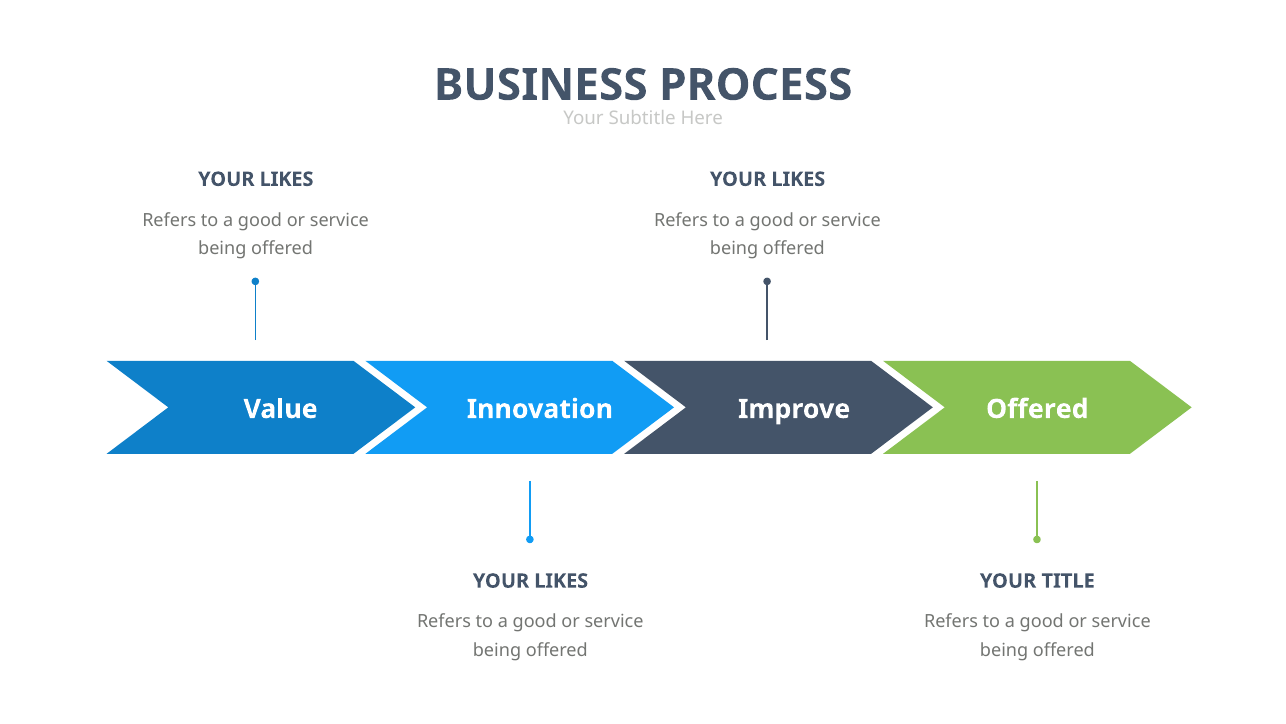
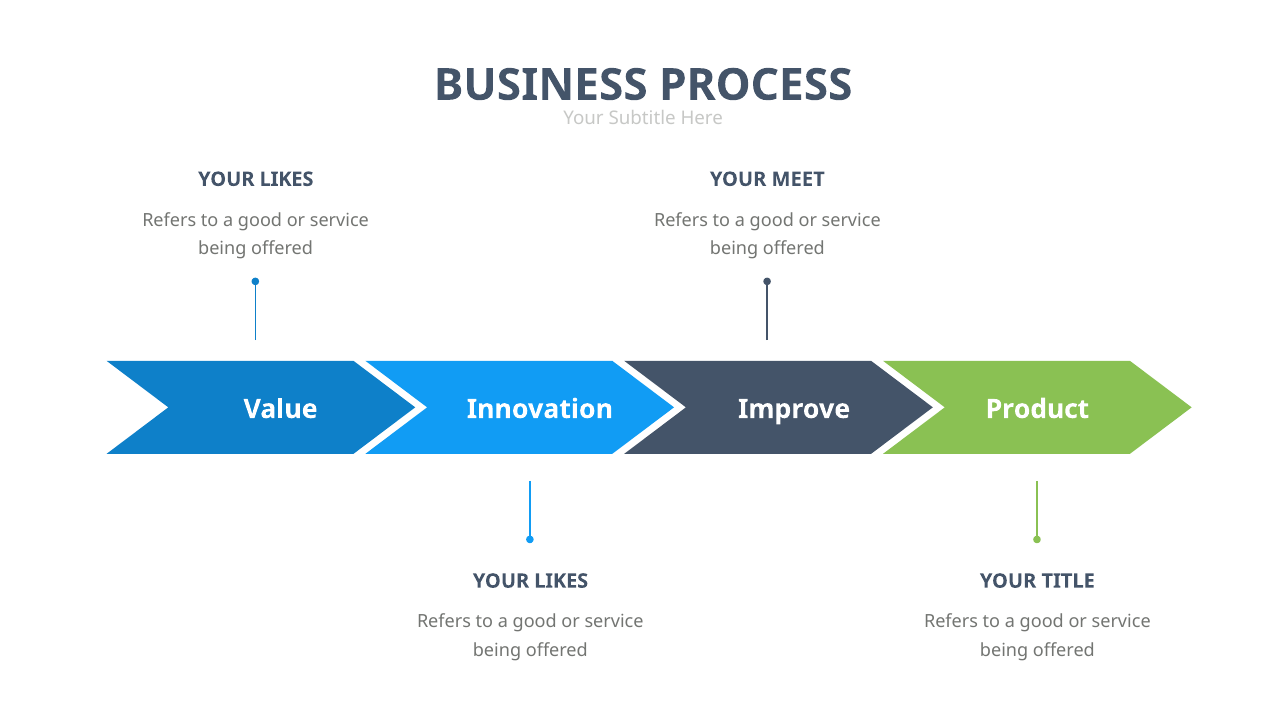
LIKES at (798, 179): LIKES -> MEET
Offered at (1037, 409): Offered -> Product
